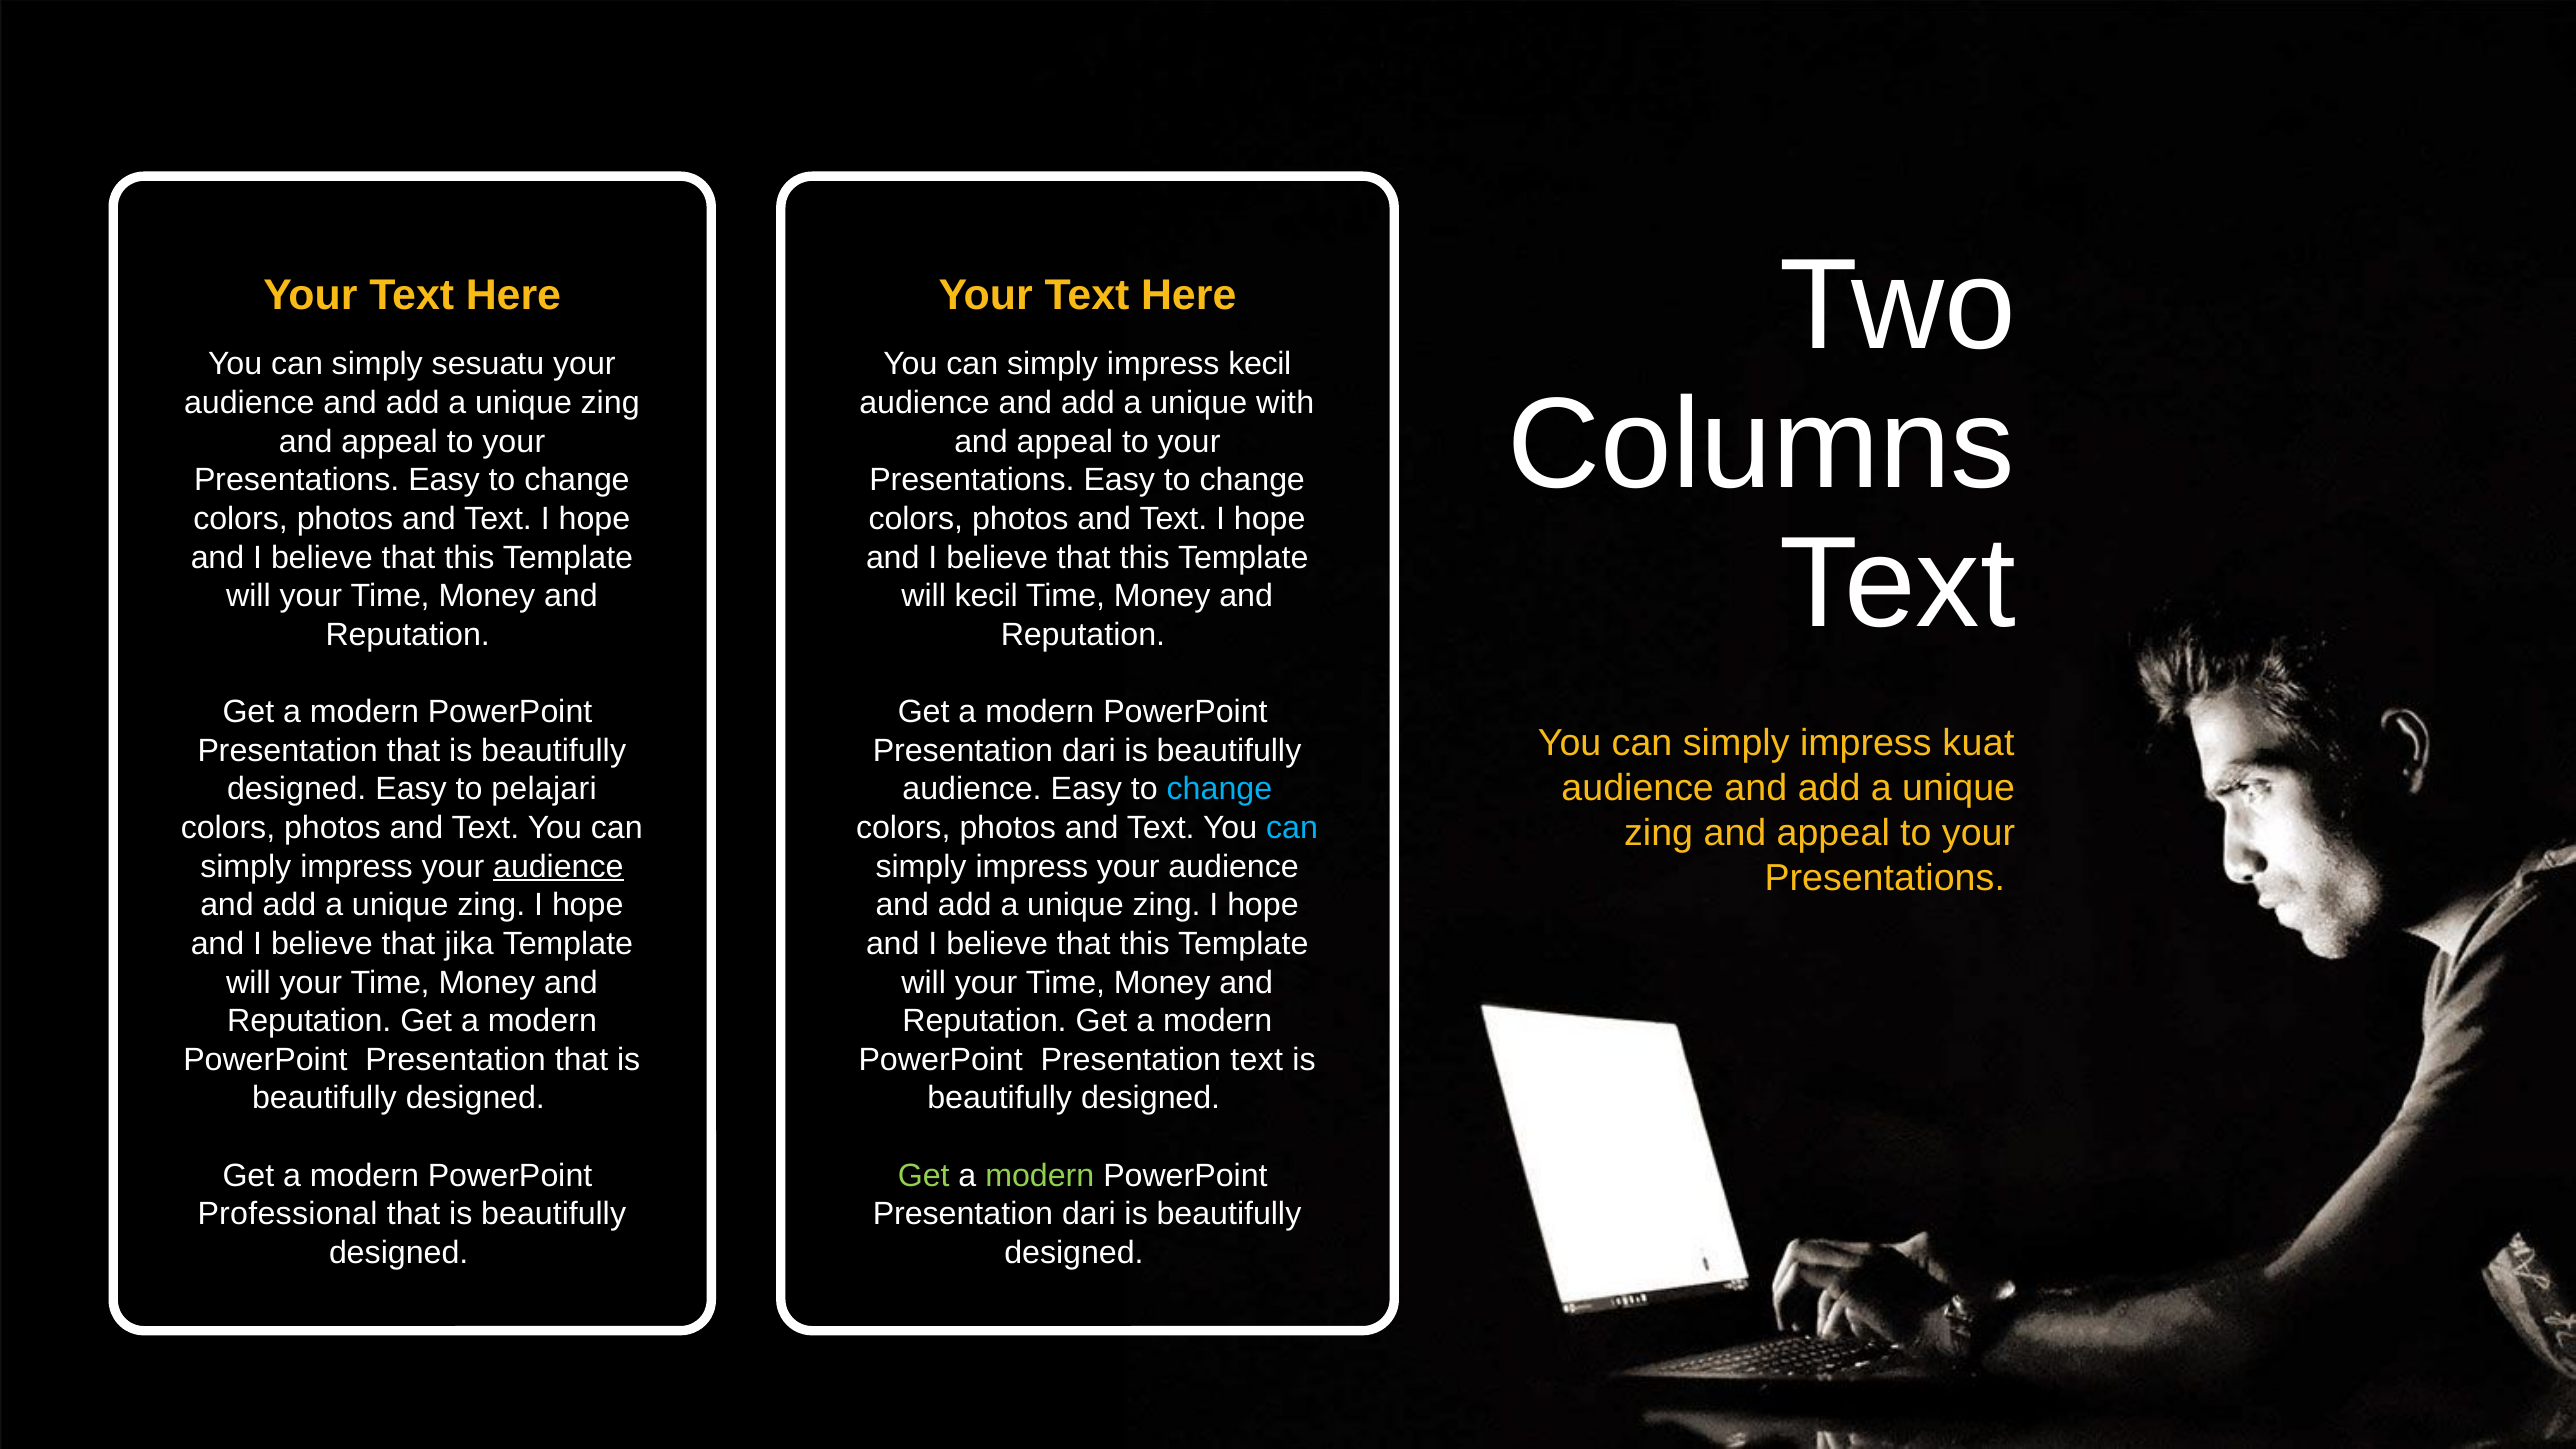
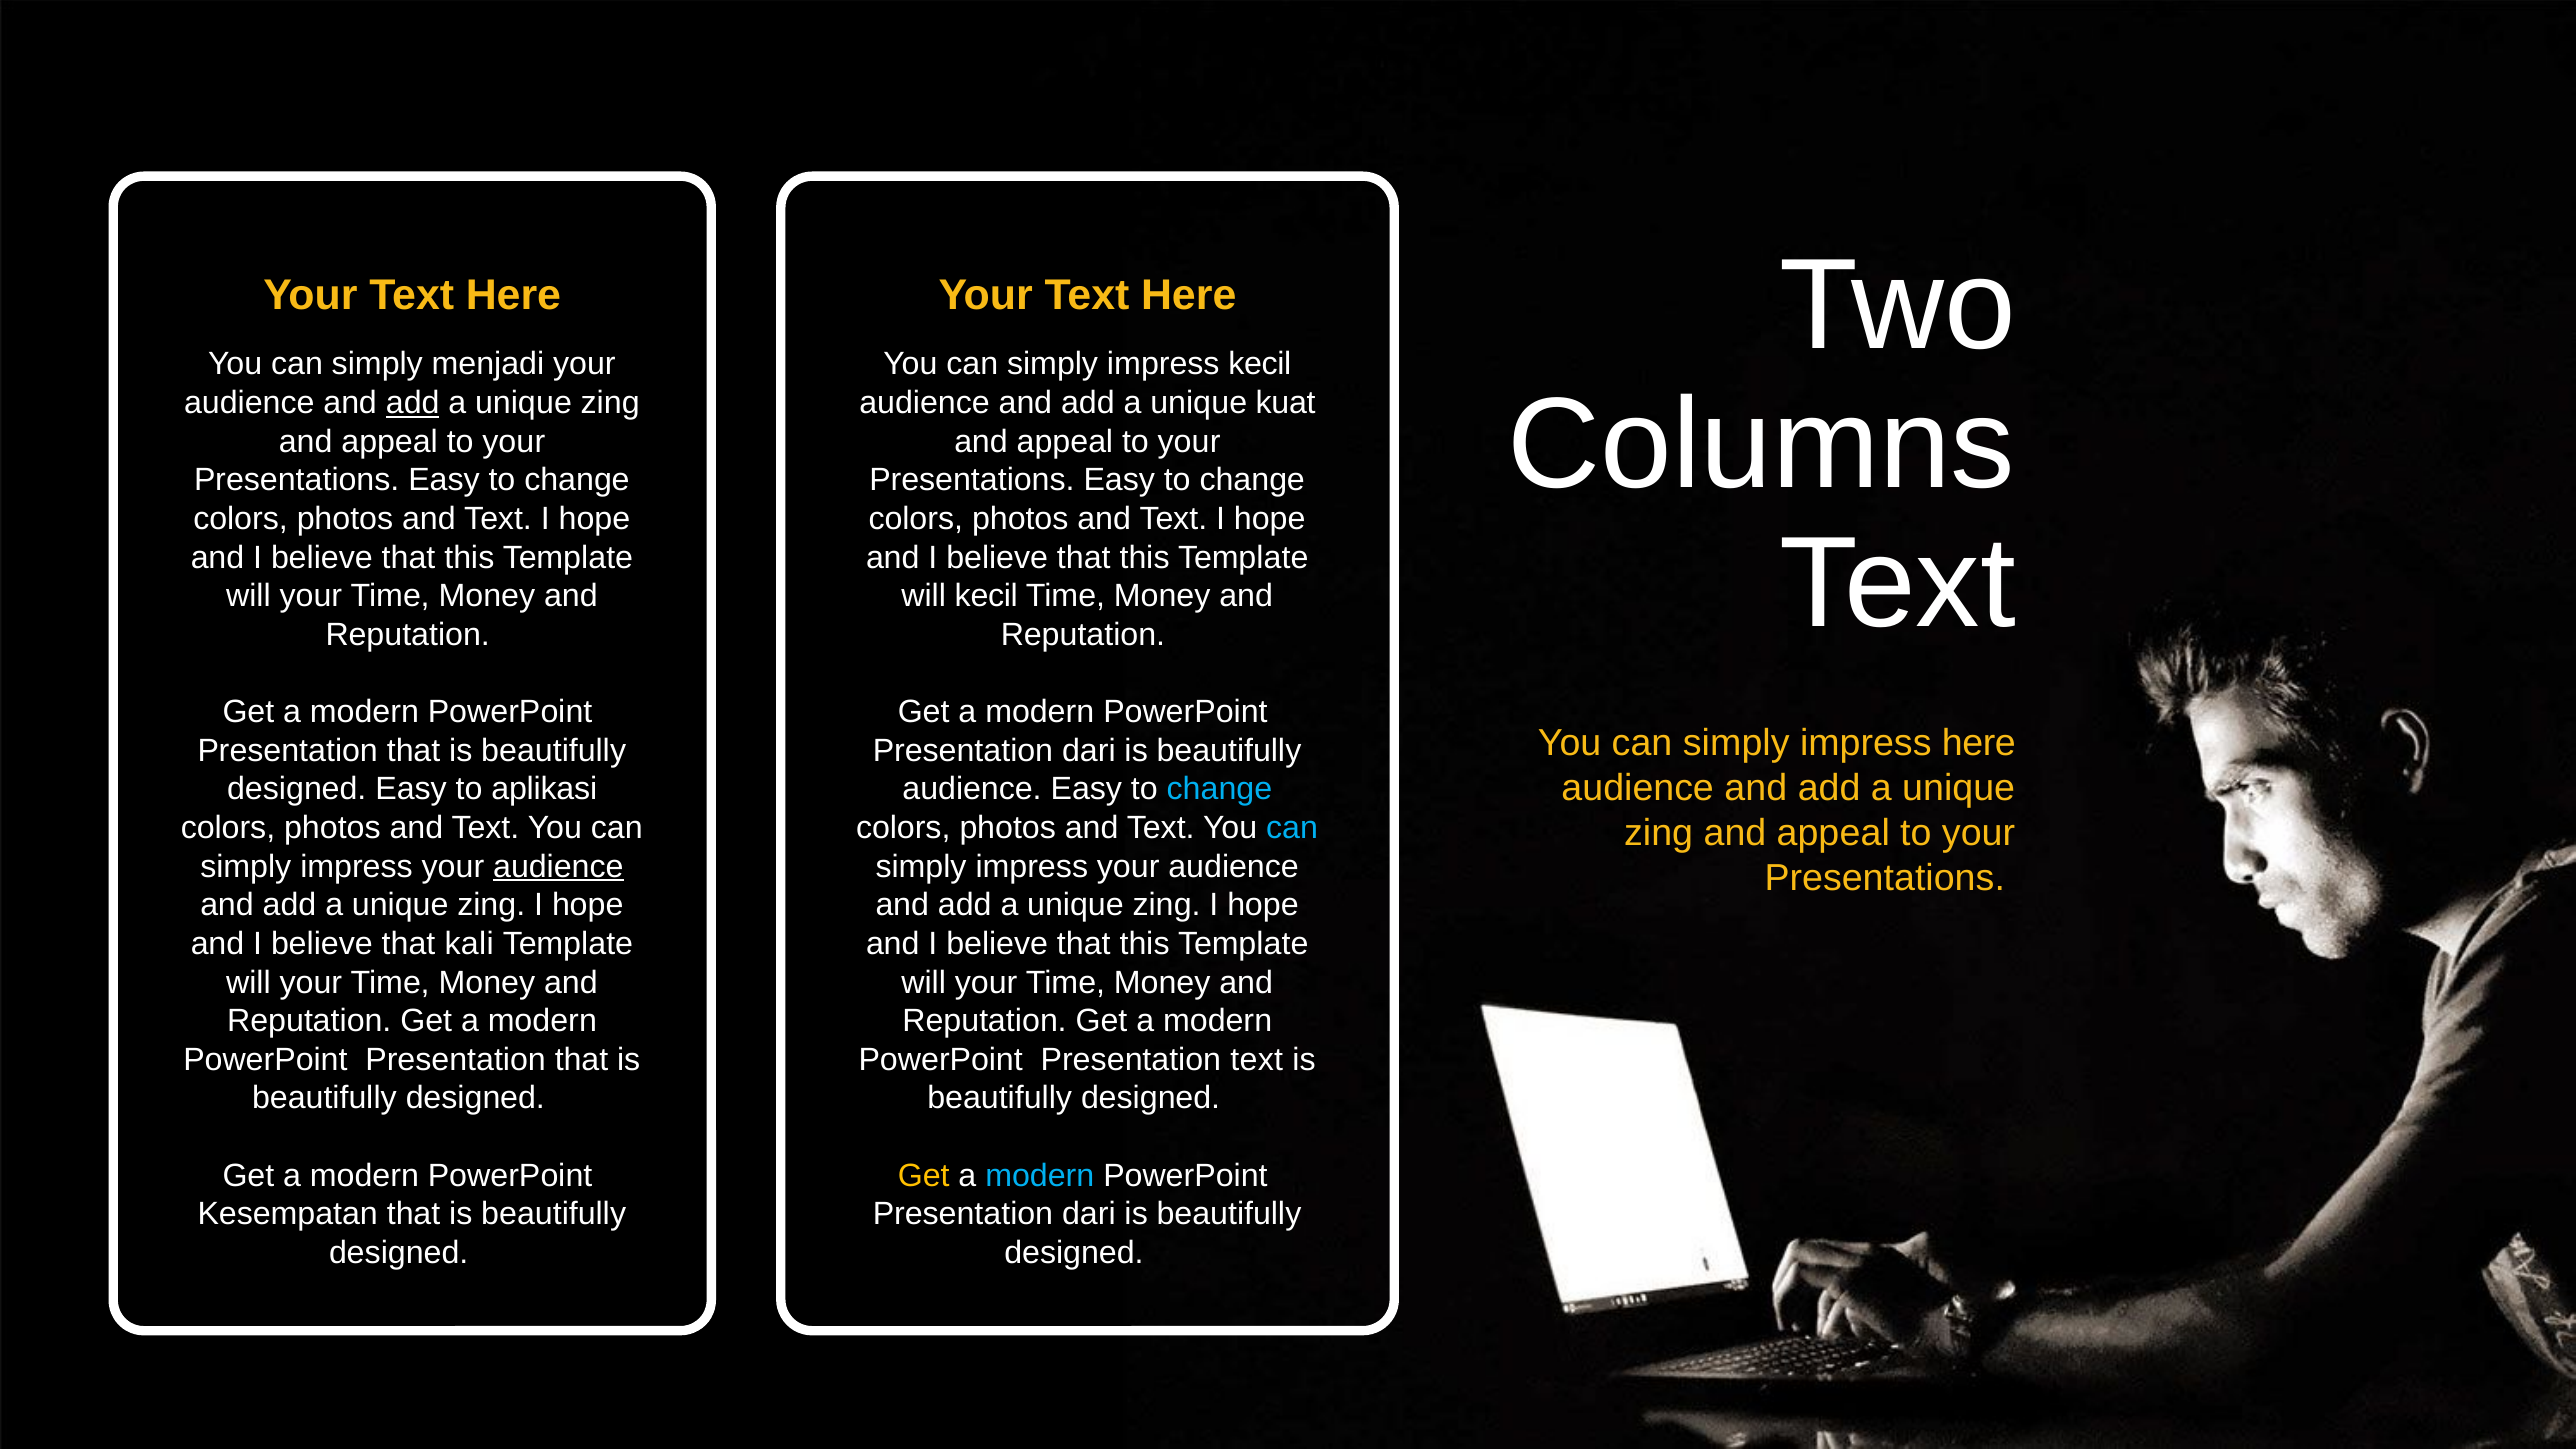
sesuatu: sesuatu -> menjadi
add at (413, 403) underline: none -> present
with: with -> kuat
impress kuat: kuat -> here
pelajari: pelajari -> aplikasi
jika: jika -> kali
Get at (924, 1176) colour: light green -> yellow
modern at (1040, 1176) colour: light green -> light blue
Professional: Professional -> Kesempatan
